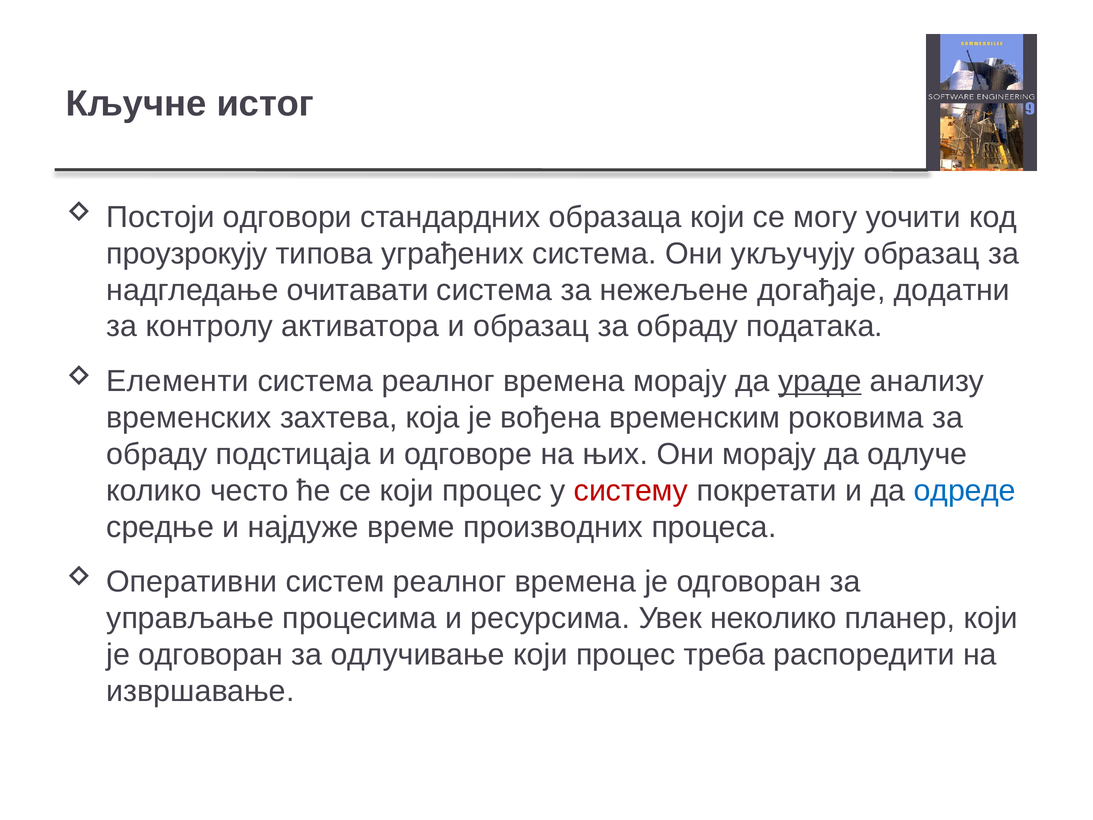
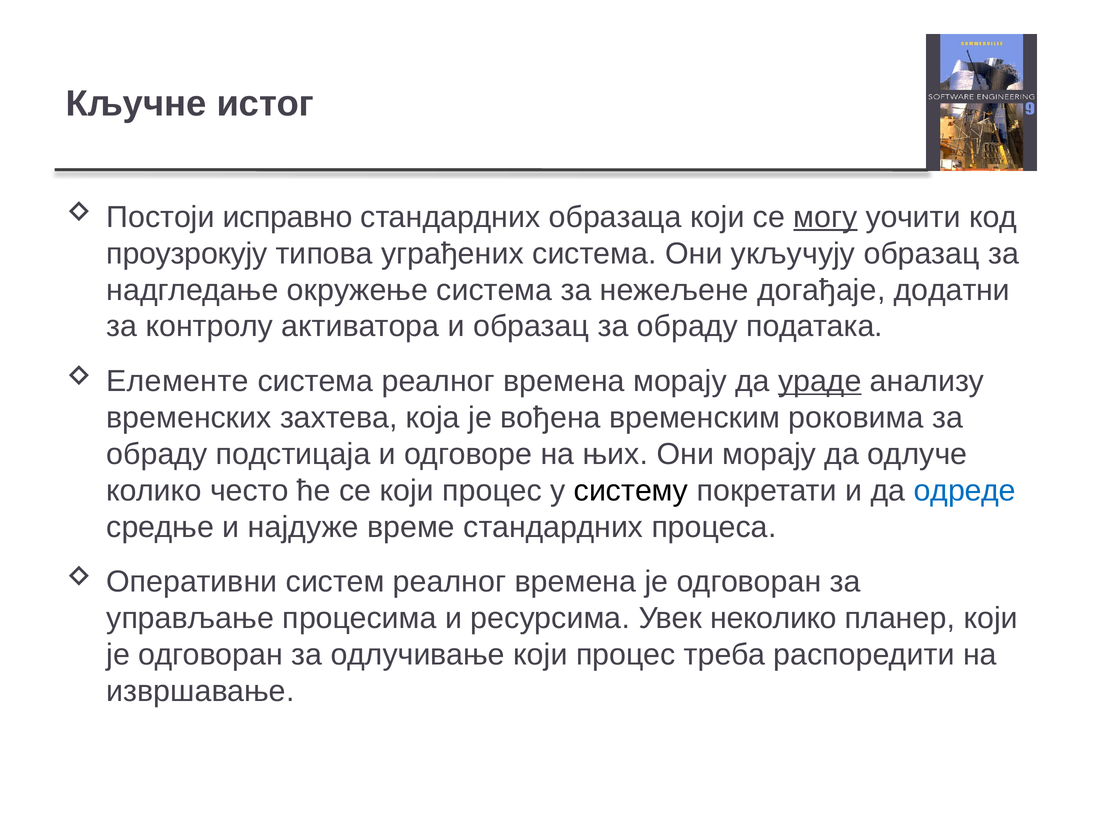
одговори: одговори -> исправно
могу underline: none -> present
очитавати: очитавати -> окружење
Елементи: Елементи -> Елементе
систему colour: red -> black
време производних: производних -> стандардних
